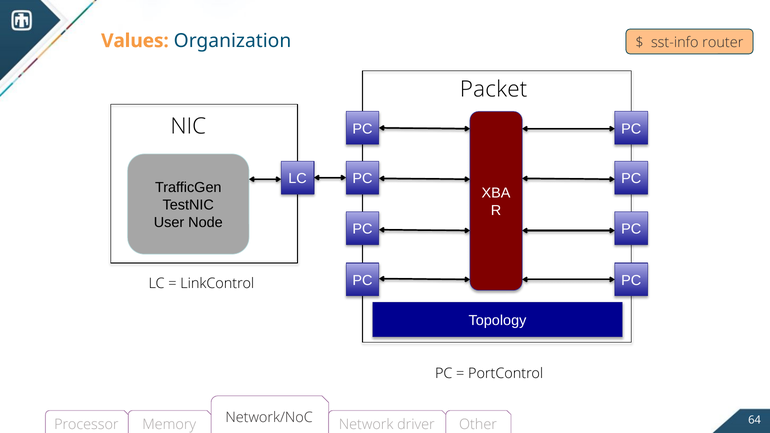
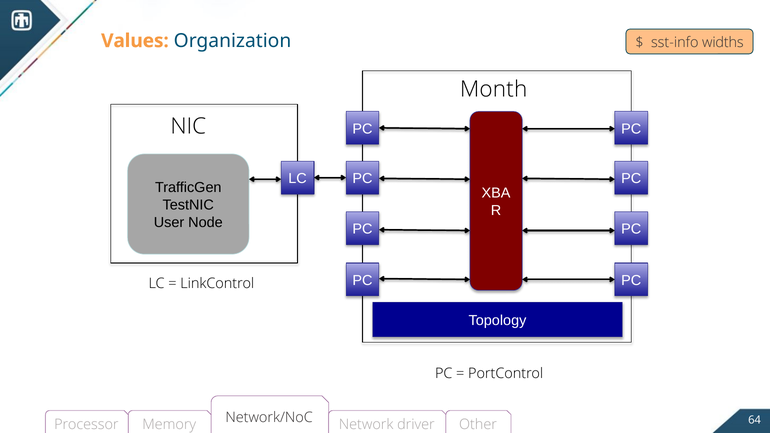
router: router -> widths
Packet: Packet -> Month
